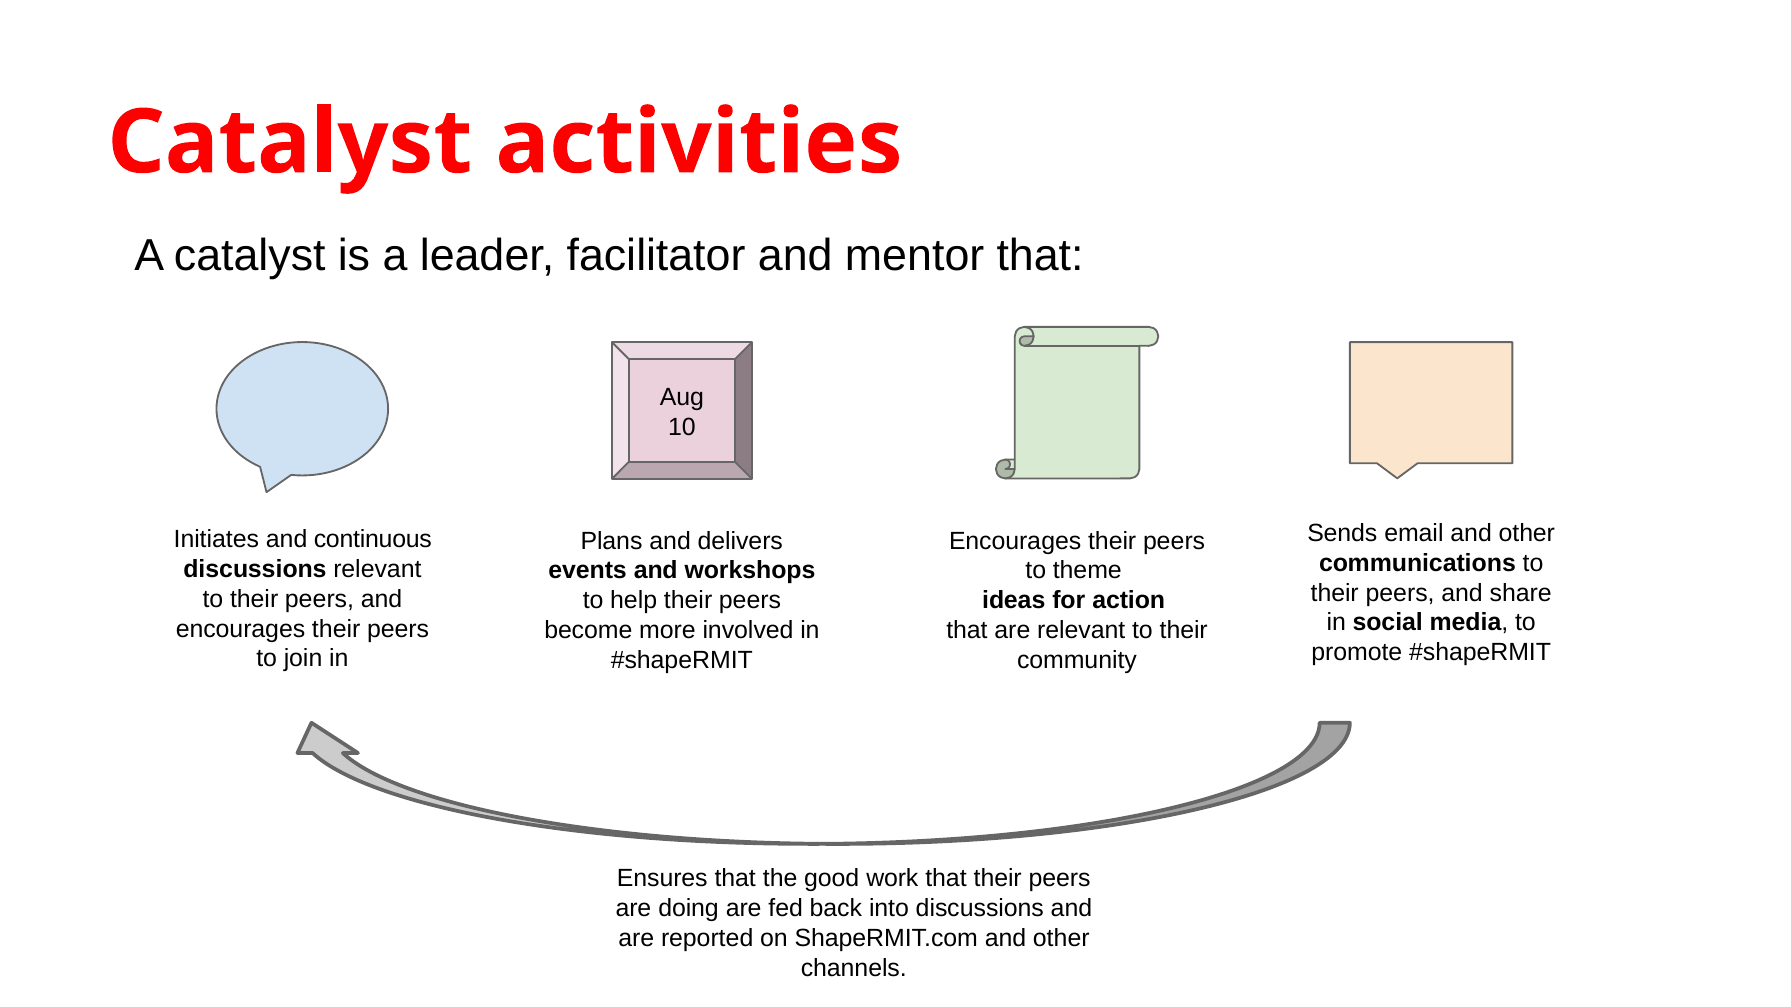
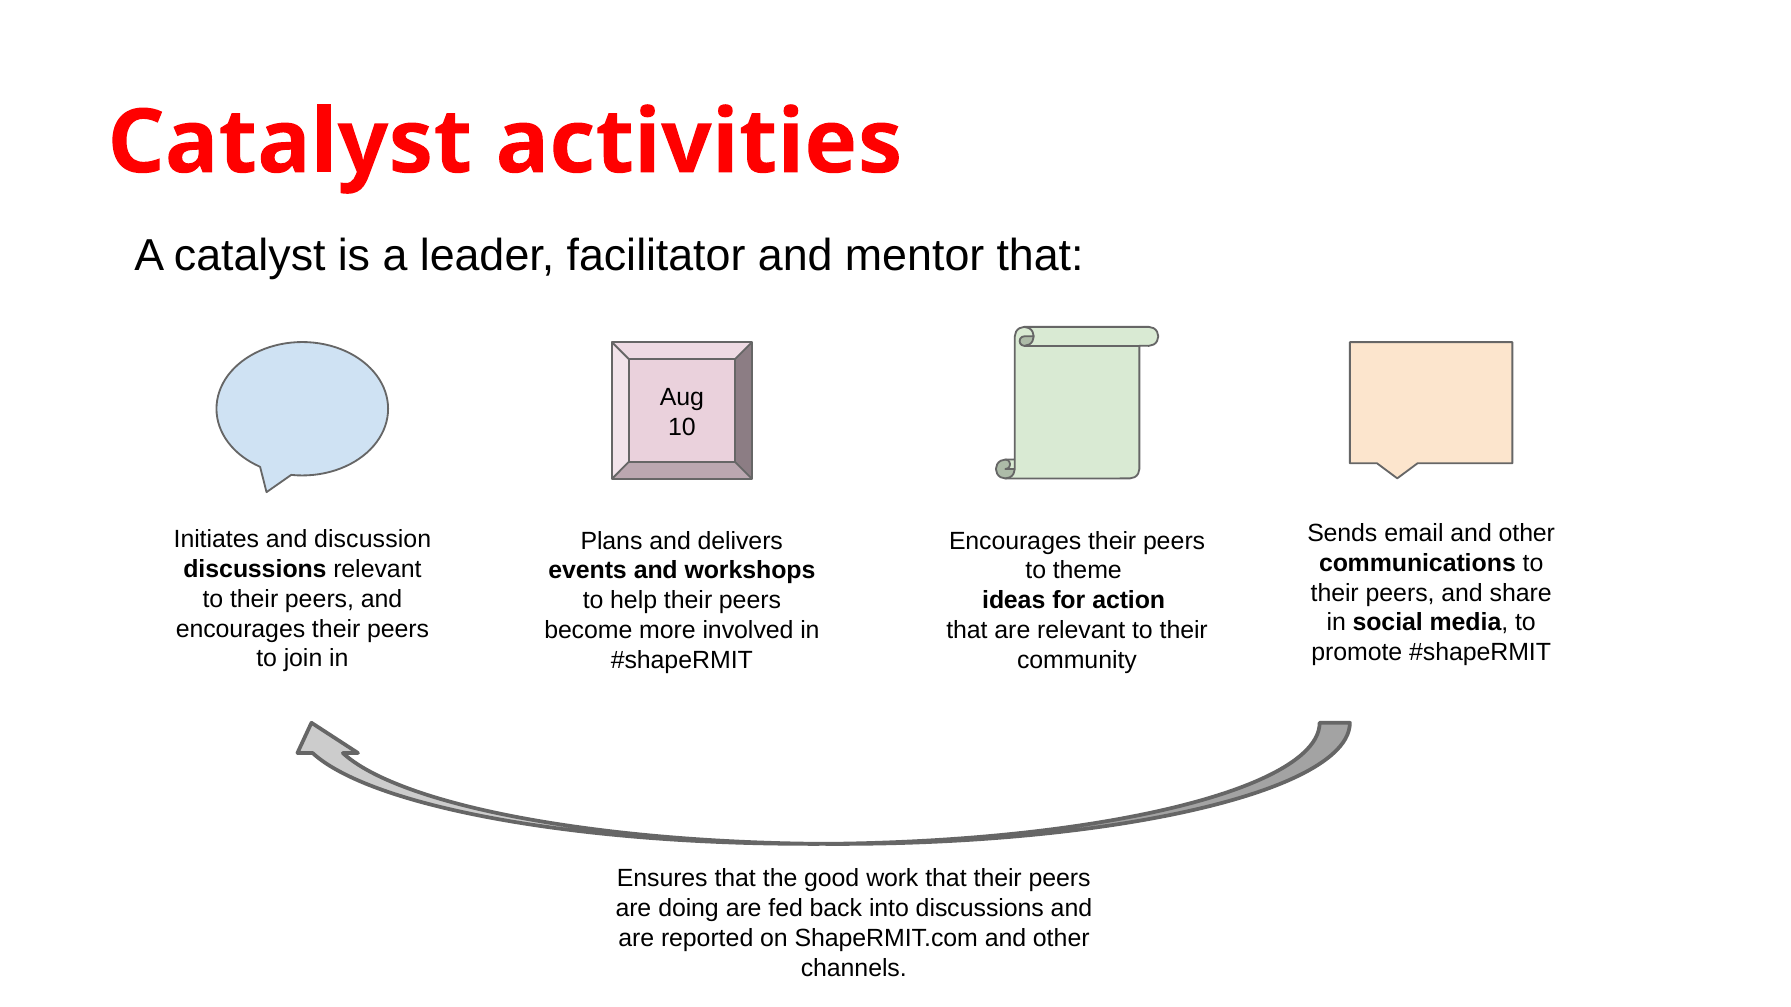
continuous: continuous -> discussion
